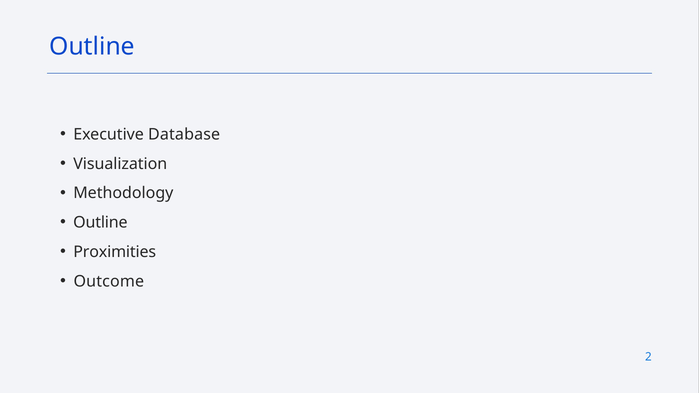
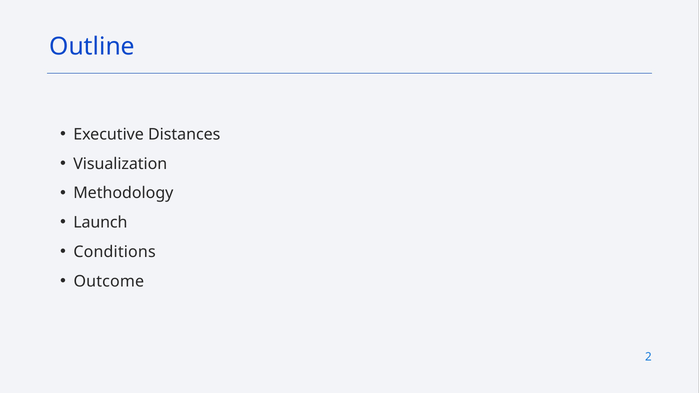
Database: Database -> Distances
Outline at (100, 223): Outline -> Launch
Proximities: Proximities -> Conditions
